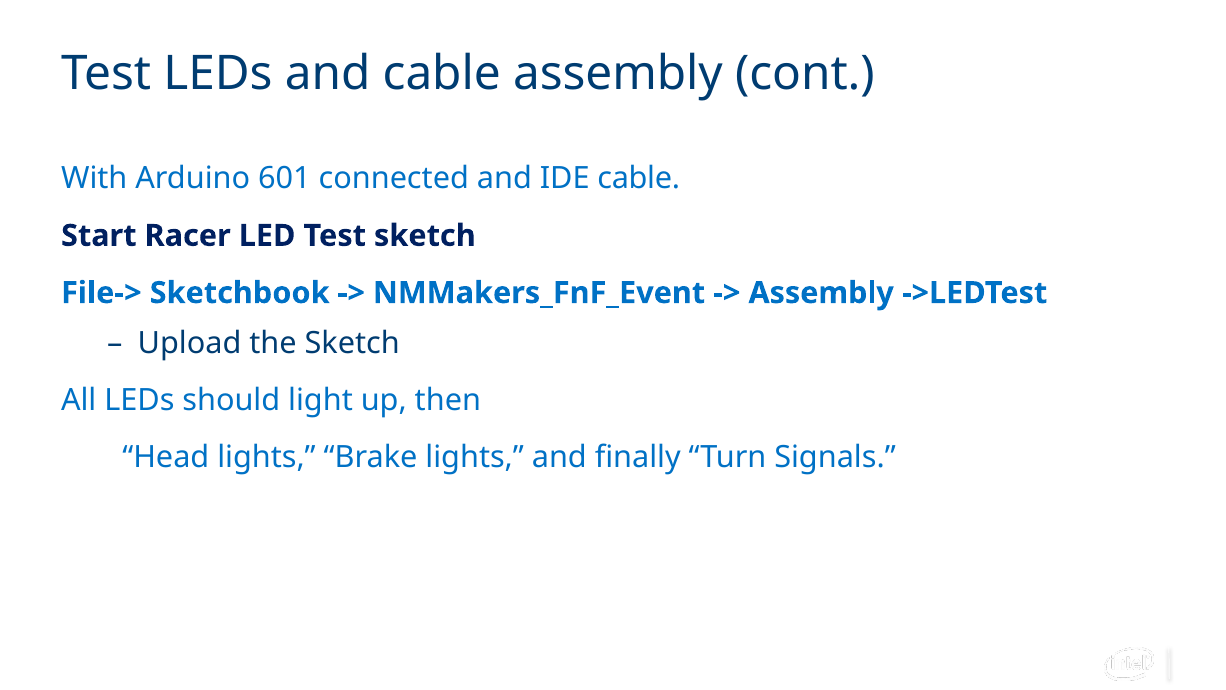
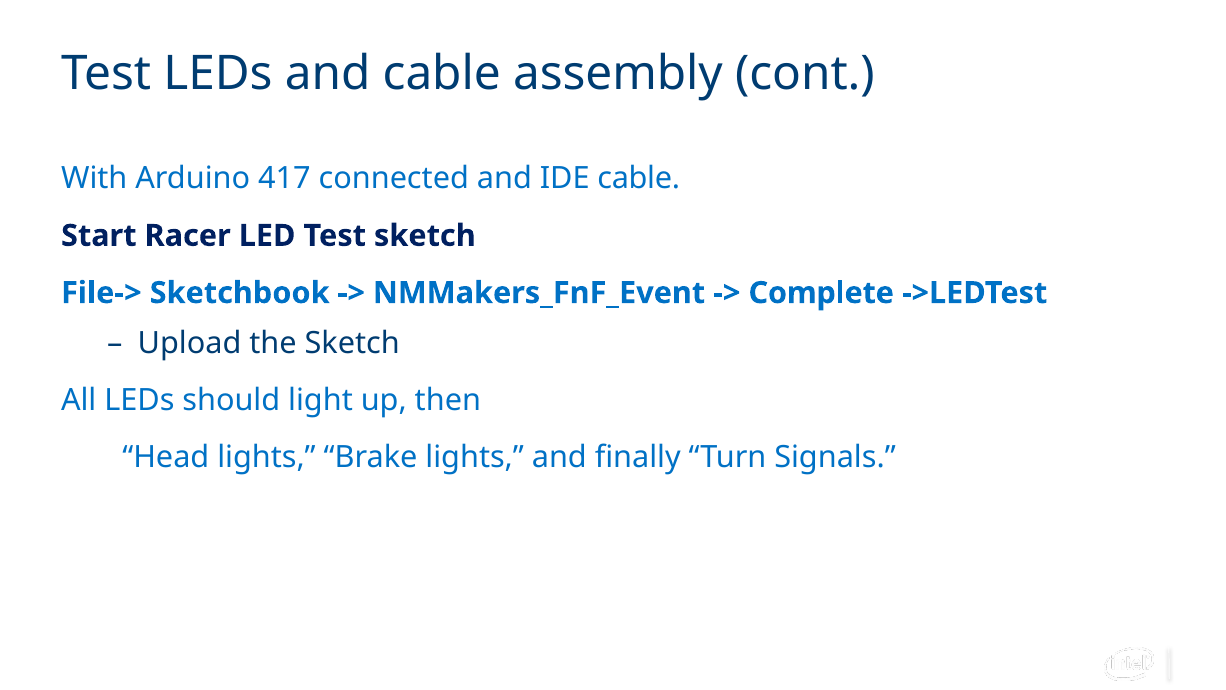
601: 601 -> 417
Assembly at (821, 293): Assembly -> Complete
